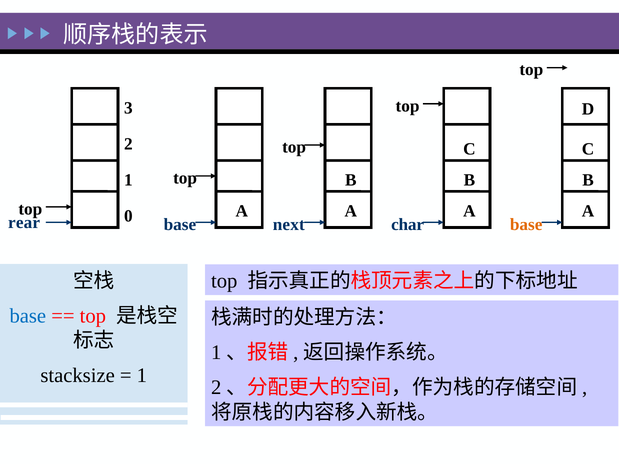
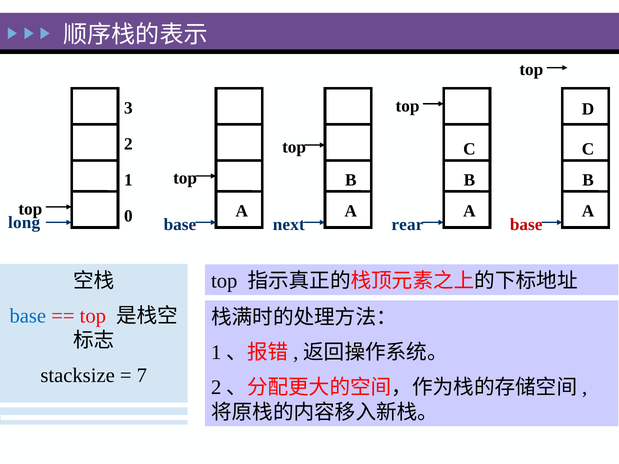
rear: rear -> long
char: char -> rear
base at (526, 225) colour: orange -> red
1 at (142, 376): 1 -> 7
